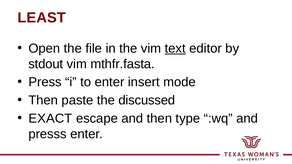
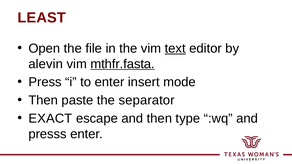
stdout: stdout -> alevin
mthfr.fasta underline: none -> present
discussed: discussed -> separator
